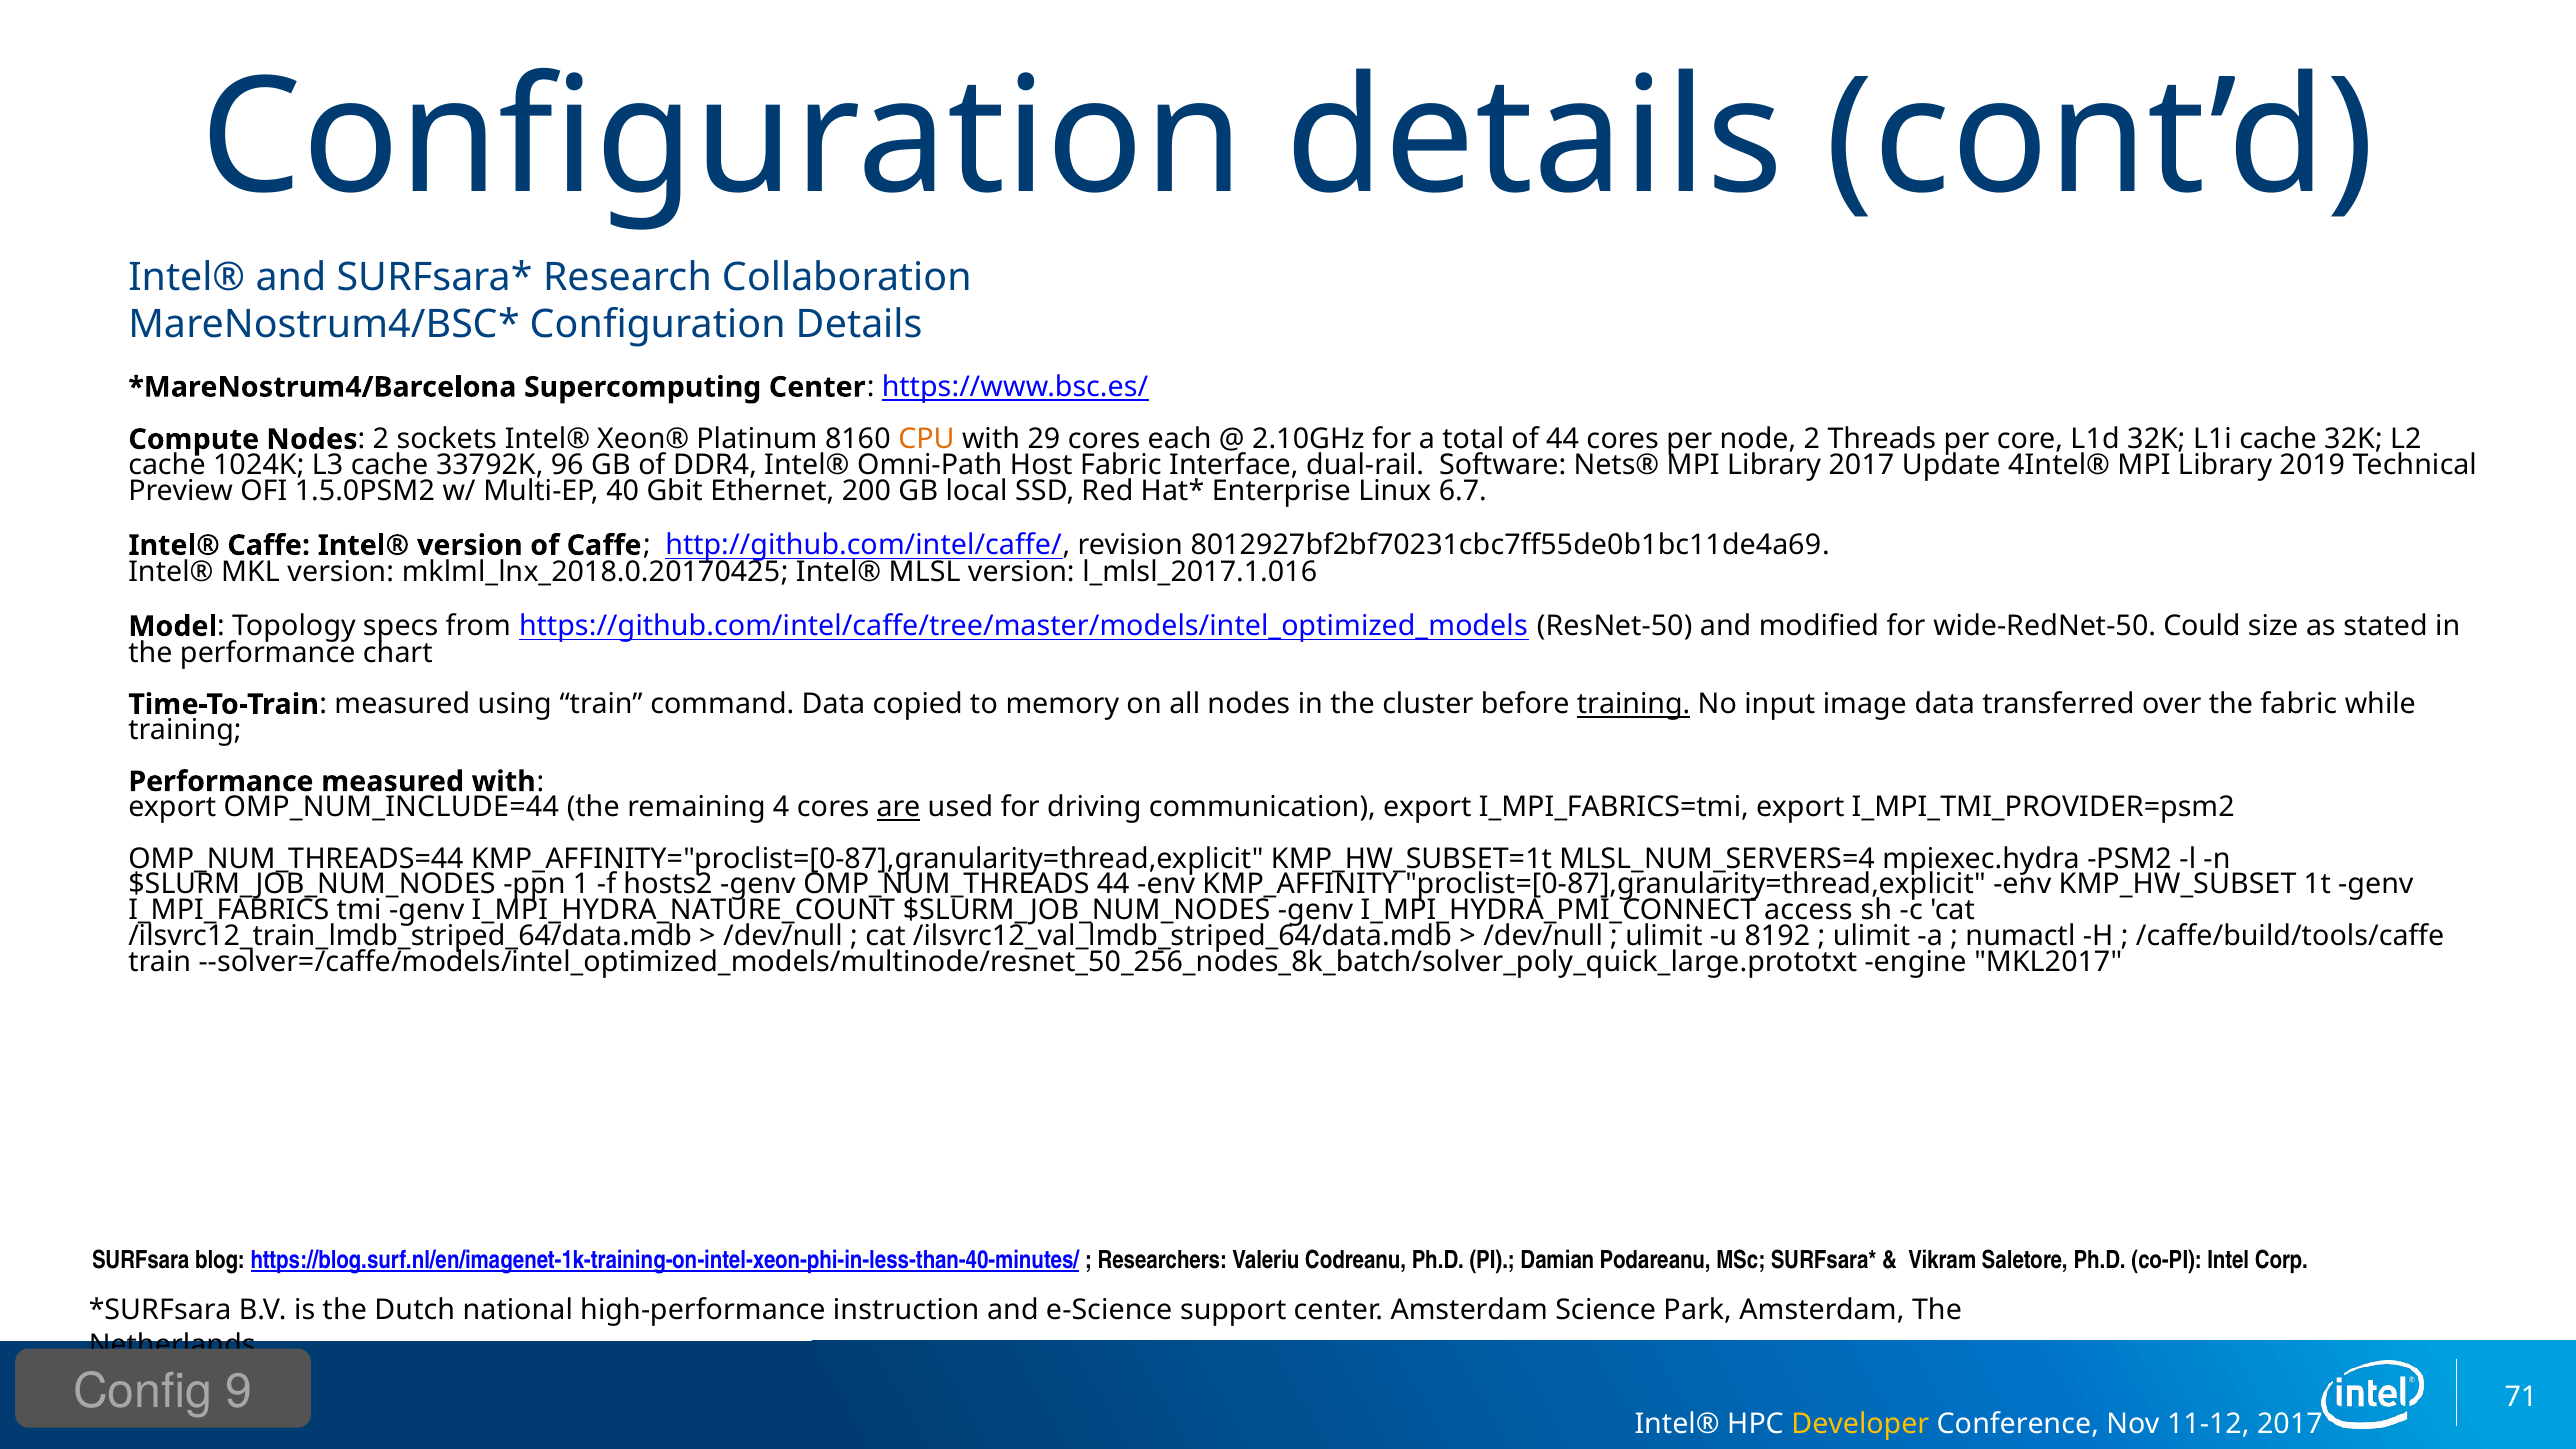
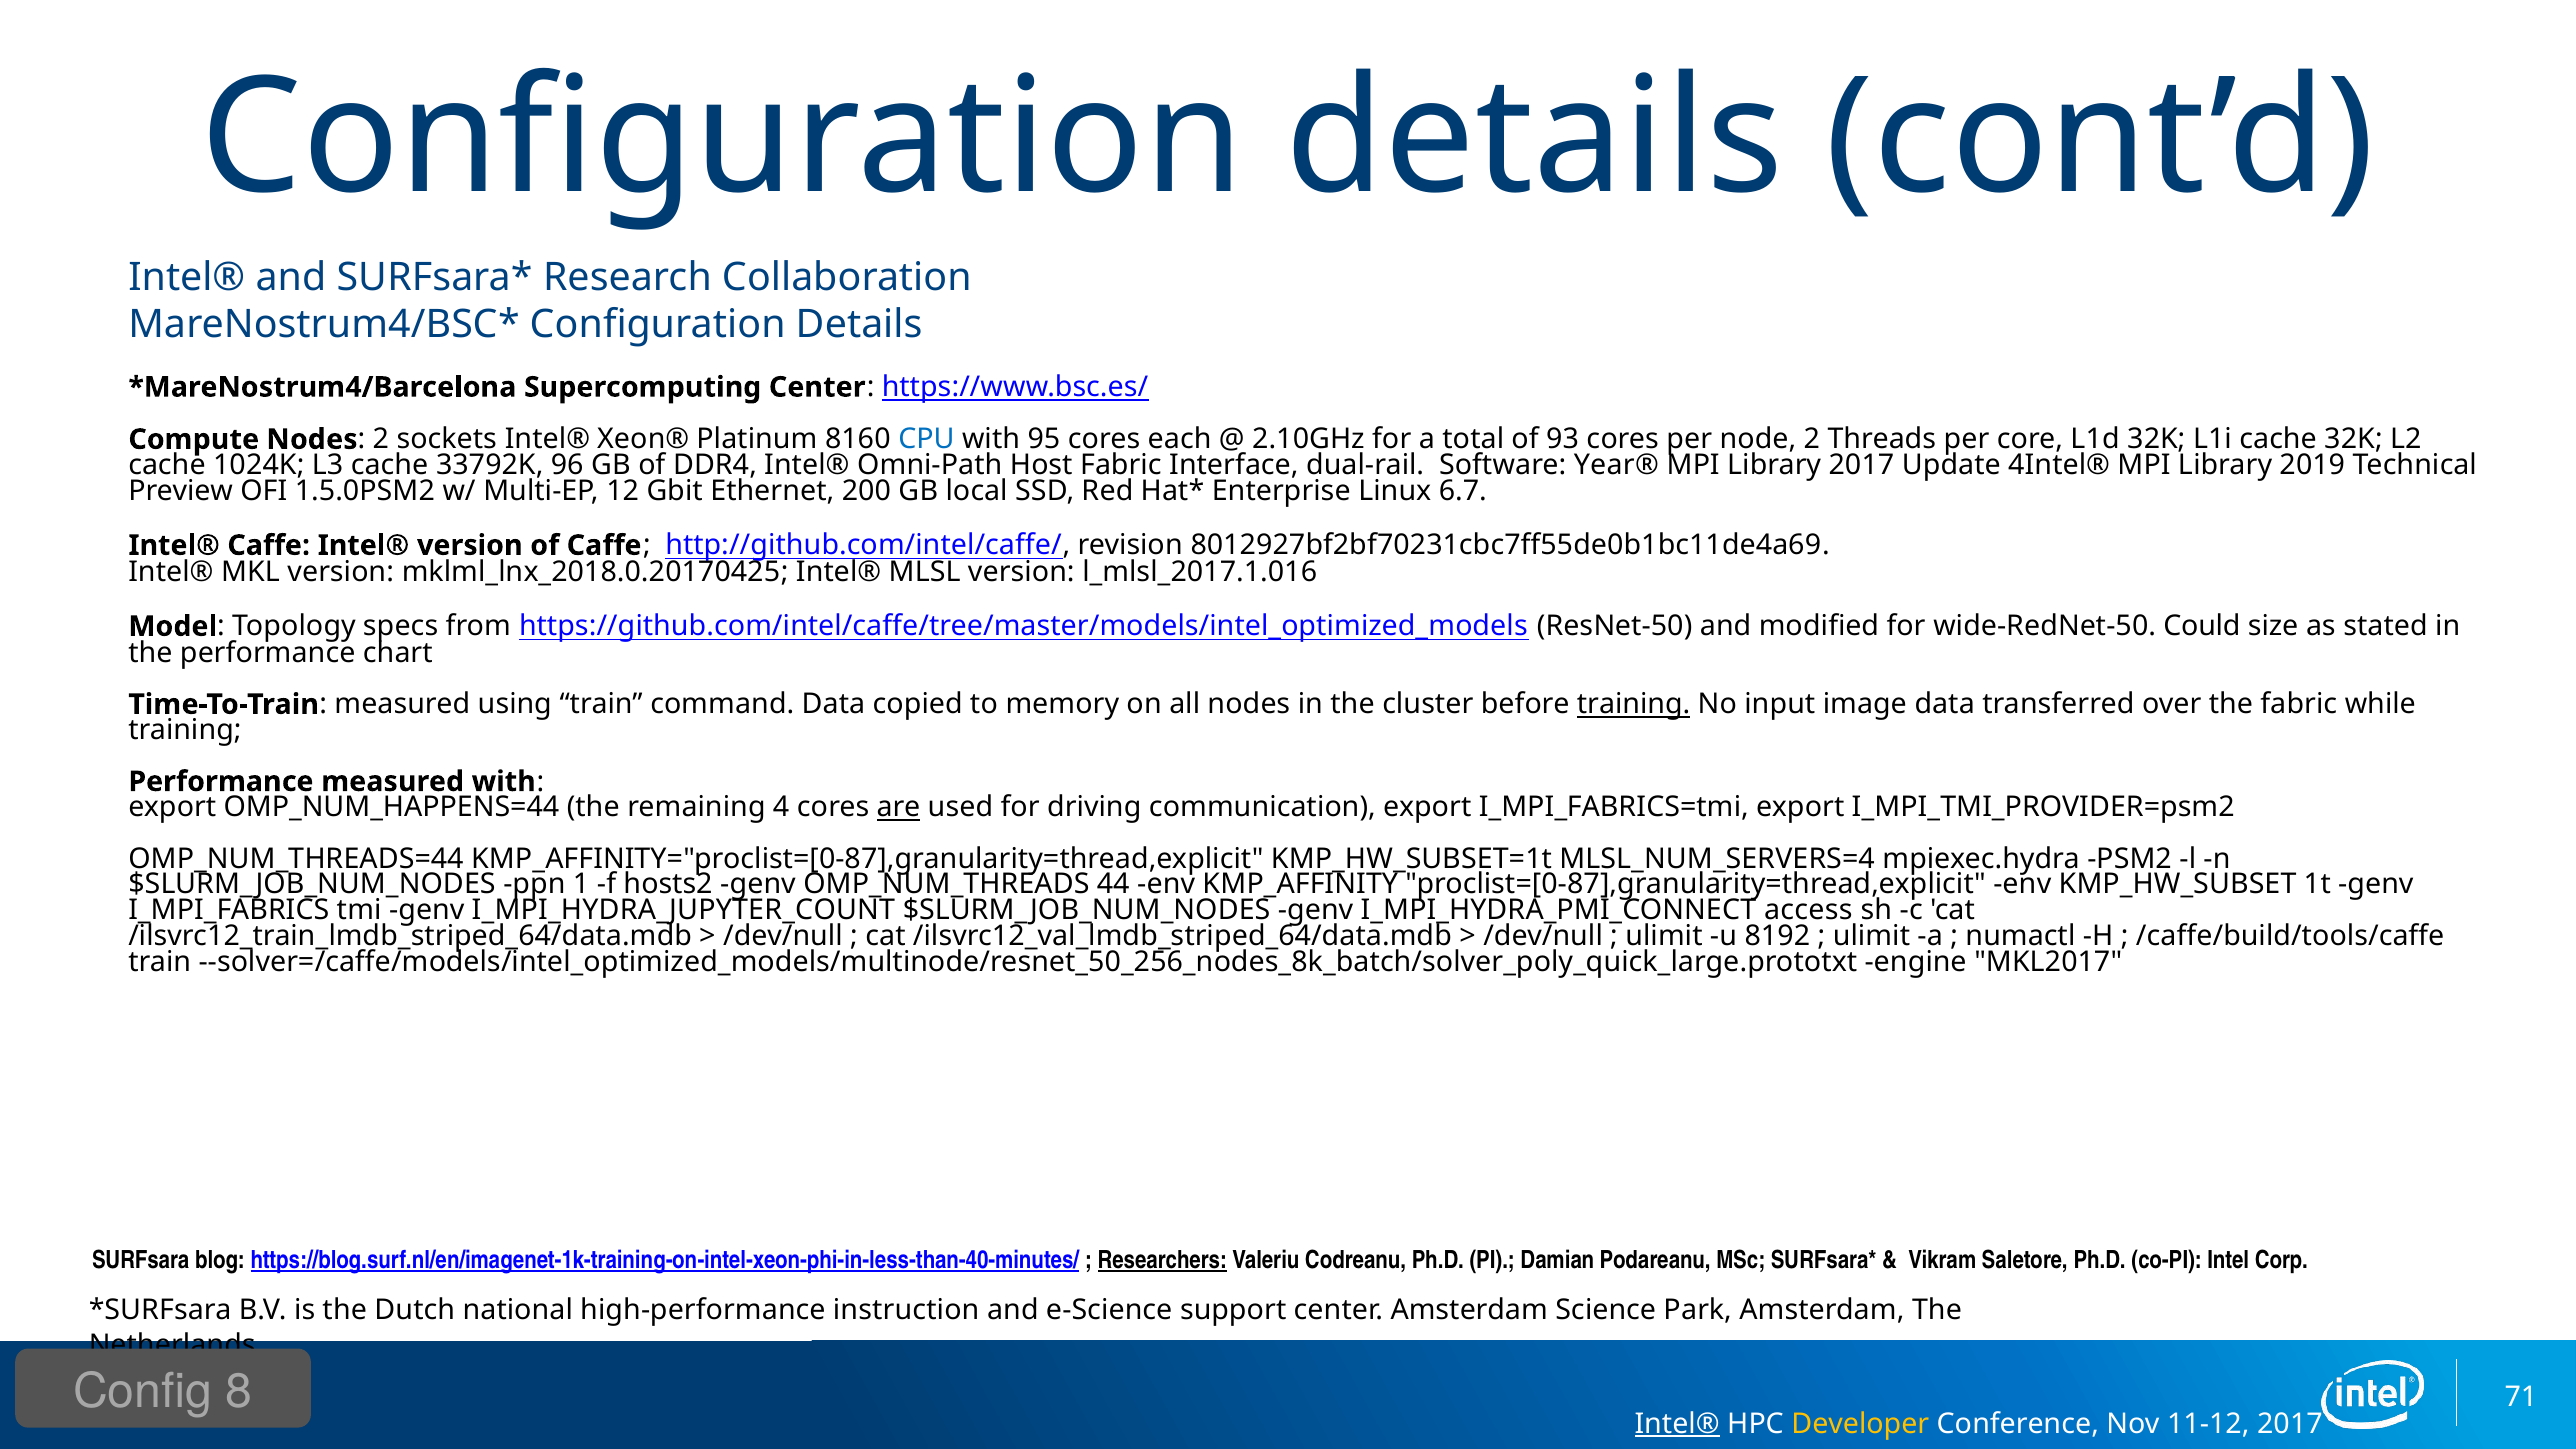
CPU colour: orange -> blue
29: 29 -> 95
of 44: 44 -> 93
Nets®: Nets® -> Year®
40: 40 -> 12
OMP_NUM_INCLUDE=44: OMP_NUM_INCLUDE=44 -> OMP_NUM_HAPPENS=44
I_MPI_HYDRA_NATURE_COUNT: I_MPI_HYDRA_NATURE_COUNT -> I_MPI_HYDRA_JUPYTER_COUNT
Researchers underline: none -> present
9: 9 -> 8
Intel® at (1677, 1424) underline: none -> present
